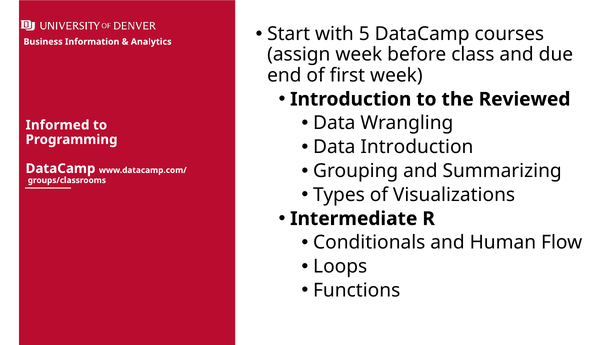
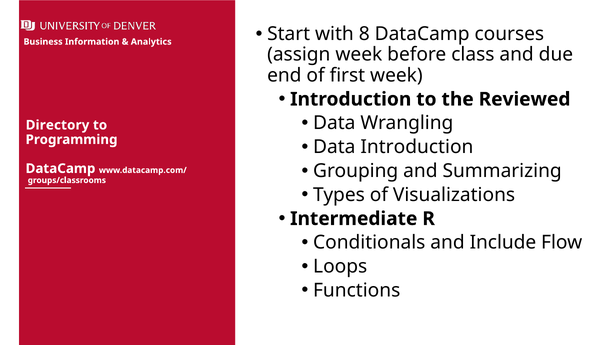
5: 5 -> 8
Informed: Informed -> Directory
Human: Human -> Include
